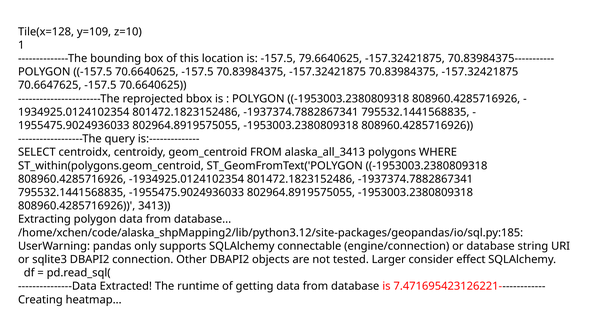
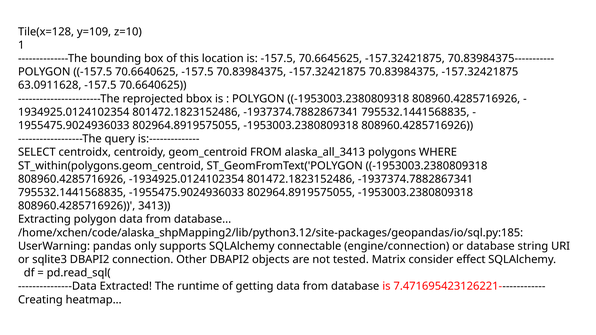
79.6640625: 79.6640625 -> 70.6645625
70.6647625: 70.6647625 -> 63.0911628
Larger: Larger -> Matrix
